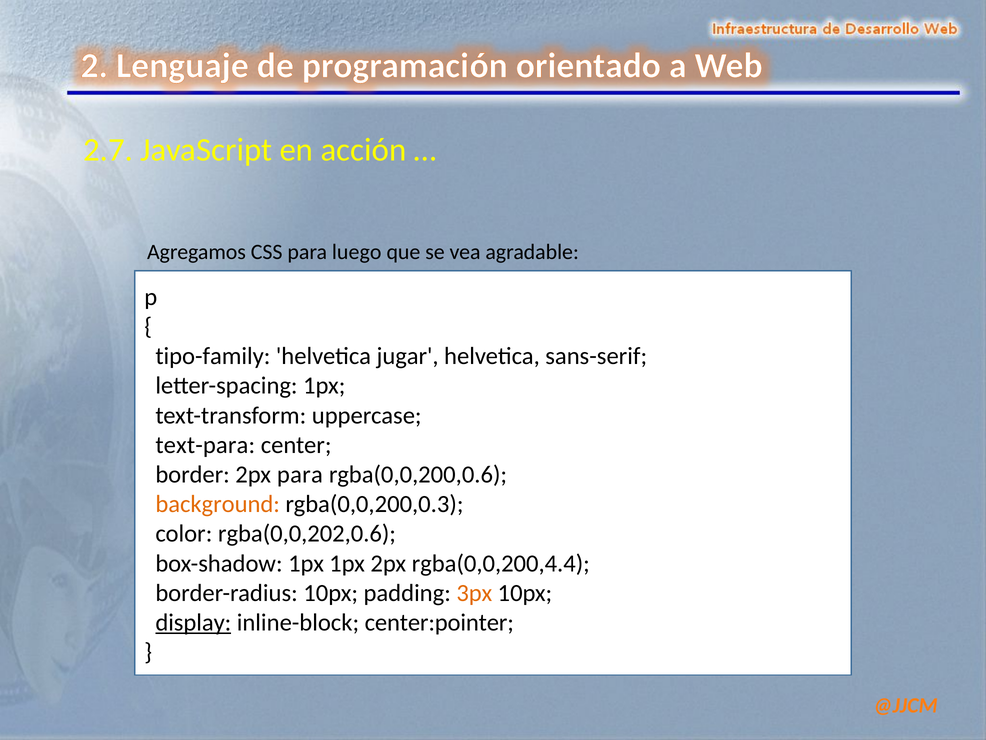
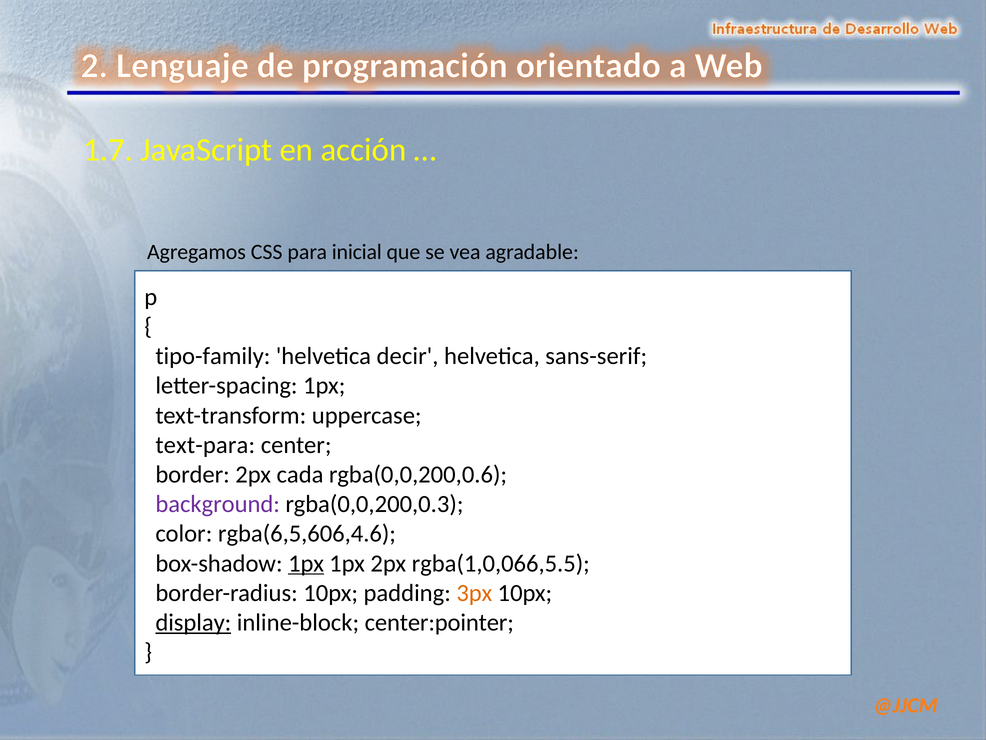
2.7: 2.7 -> 1.7
luego: luego -> inicial
jugar: jugar -> decir
2px para: para -> cada
background colour: orange -> purple
rgba(0,0,202,0.6: rgba(0,0,202,0.6 -> rgba(6,5,606,4.6
1px at (306, 563) underline: none -> present
rgba(0,0,200,4.4: rgba(0,0,200,4.4 -> rgba(1,0,066,5.5
